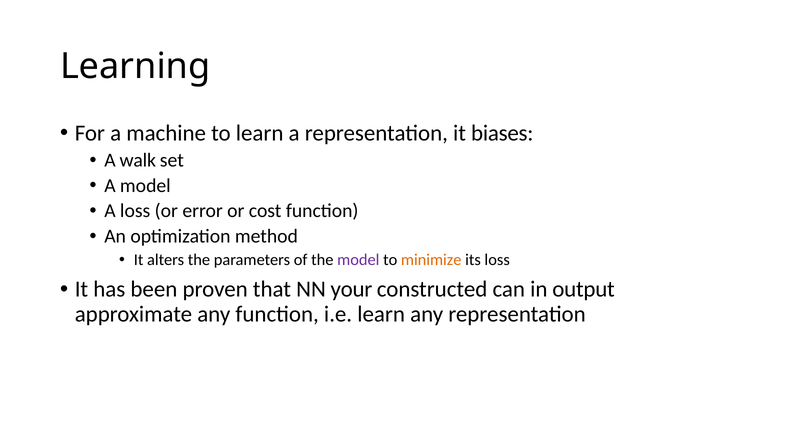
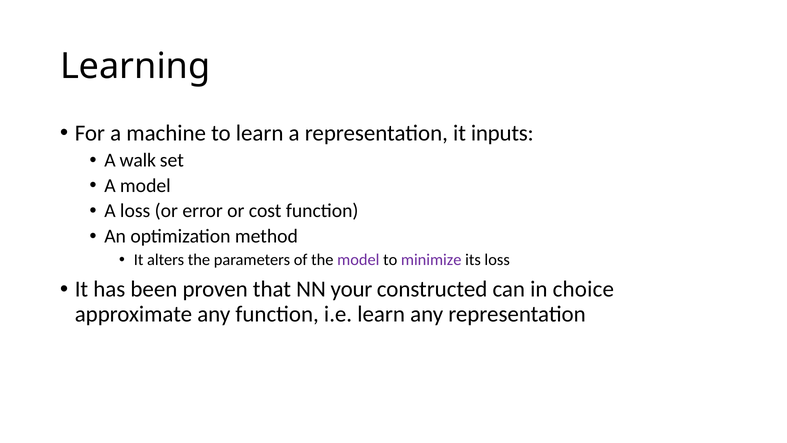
biases: biases -> inputs
minimize colour: orange -> purple
output: output -> choice
